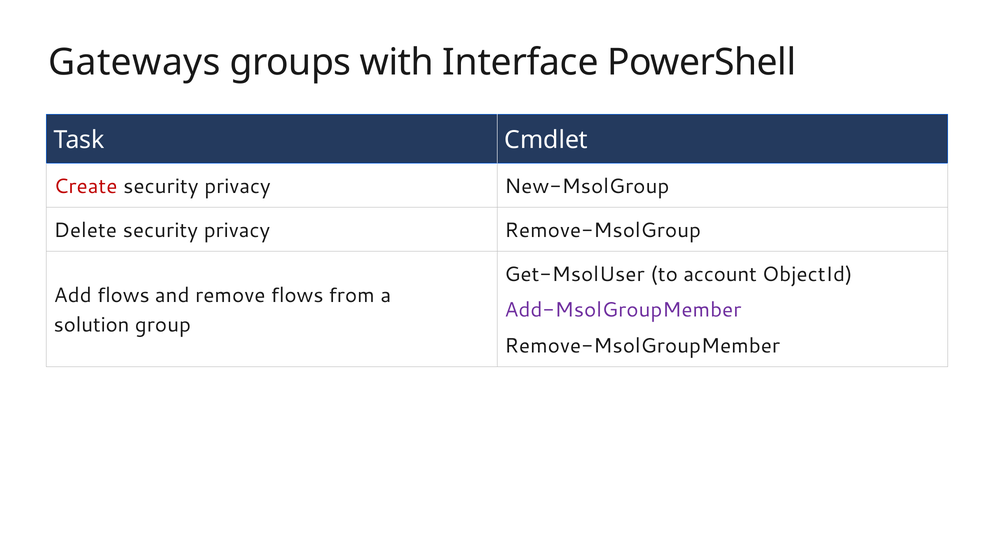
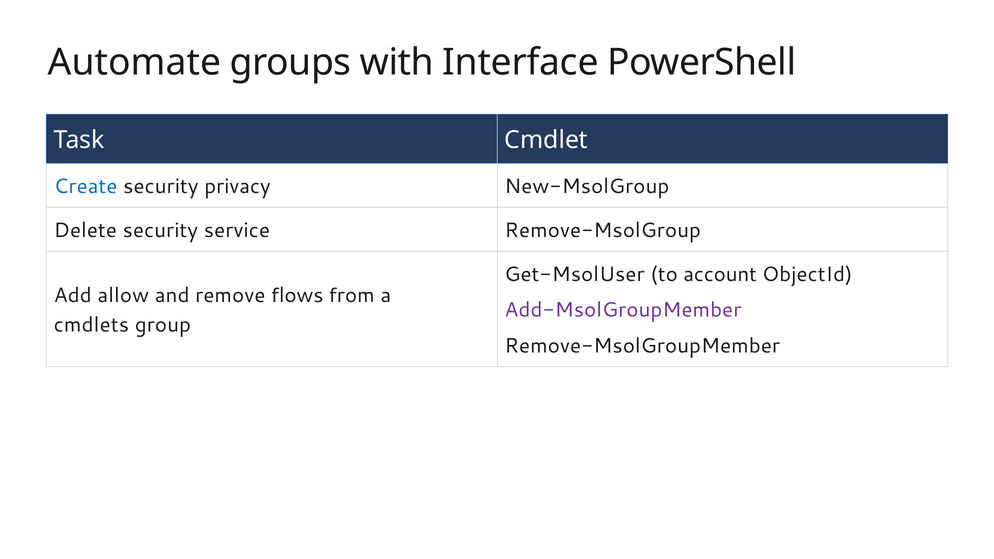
Gateways: Gateways -> Automate
Create colour: red -> blue
Delete security privacy: privacy -> service
Add flows: flows -> allow
solution: solution -> cmdlets
